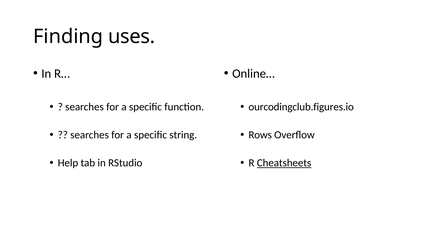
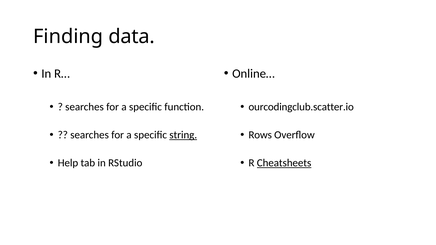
uses: uses -> data
ourcodingclub.figures.io: ourcodingclub.figures.io -> ourcodingclub.scatter.io
string underline: none -> present
